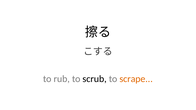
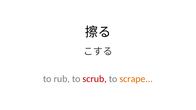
scrub colour: black -> red
